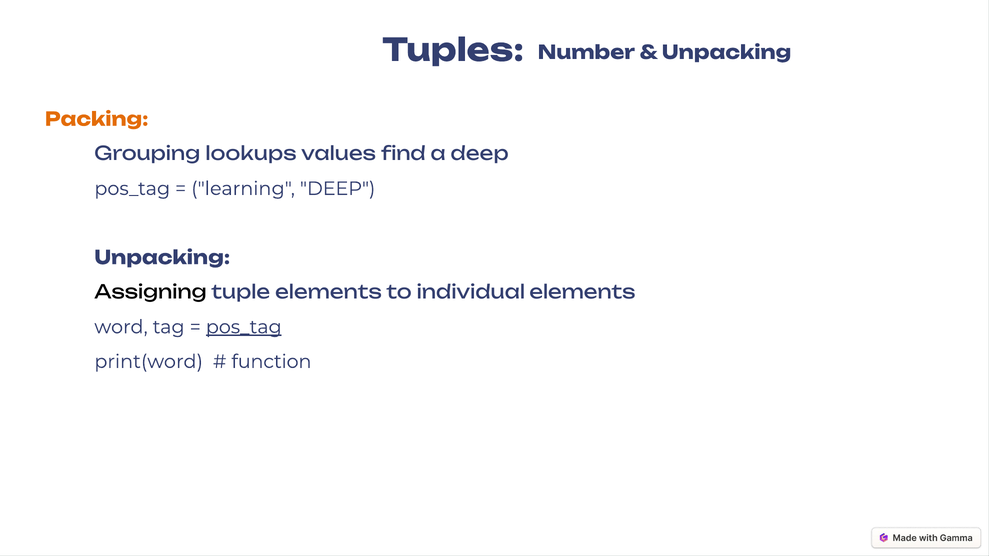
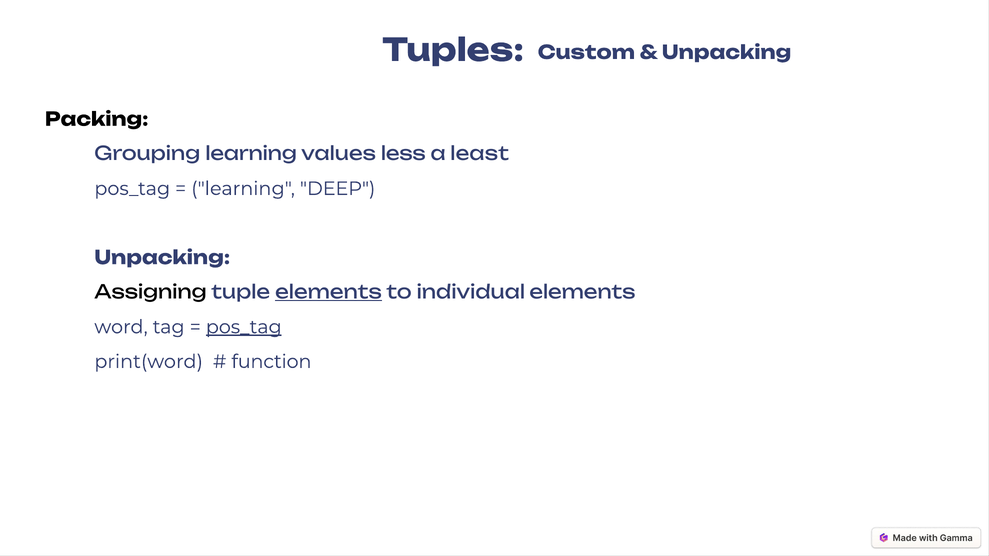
Number: Number -> Custom
Packing colour: orange -> black
Grouping lookups: lookups -> learning
find: find -> less
a deep: deep -> least
elements at (329, 293) underline: none -> present
